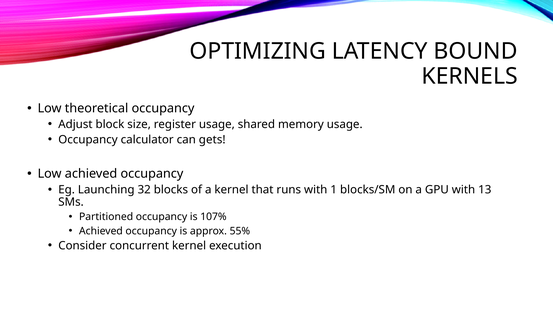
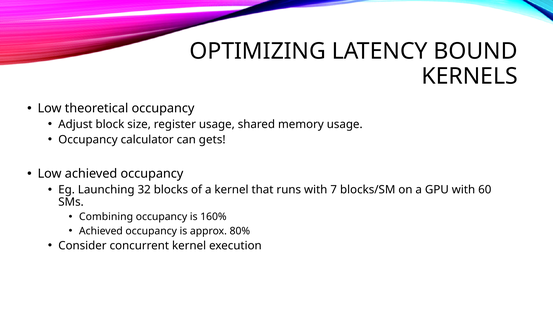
1: 1 -> 7
13: 13 -> 60
Partitioned: Partitioned -> Combining
107%: 107% -> 160%
55%: 55% -> 80%
